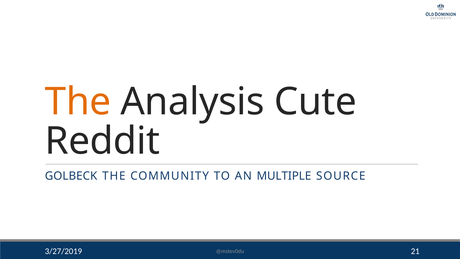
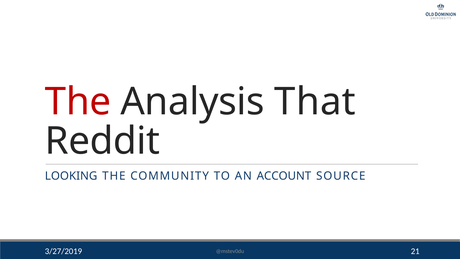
The at (78, 102) colour: orange -> red
Cute: Cute -> That
GOLBECK: GOLBECK -> LOOKING
MULTIPLE: MULTIPLE -> ACCOUNT
